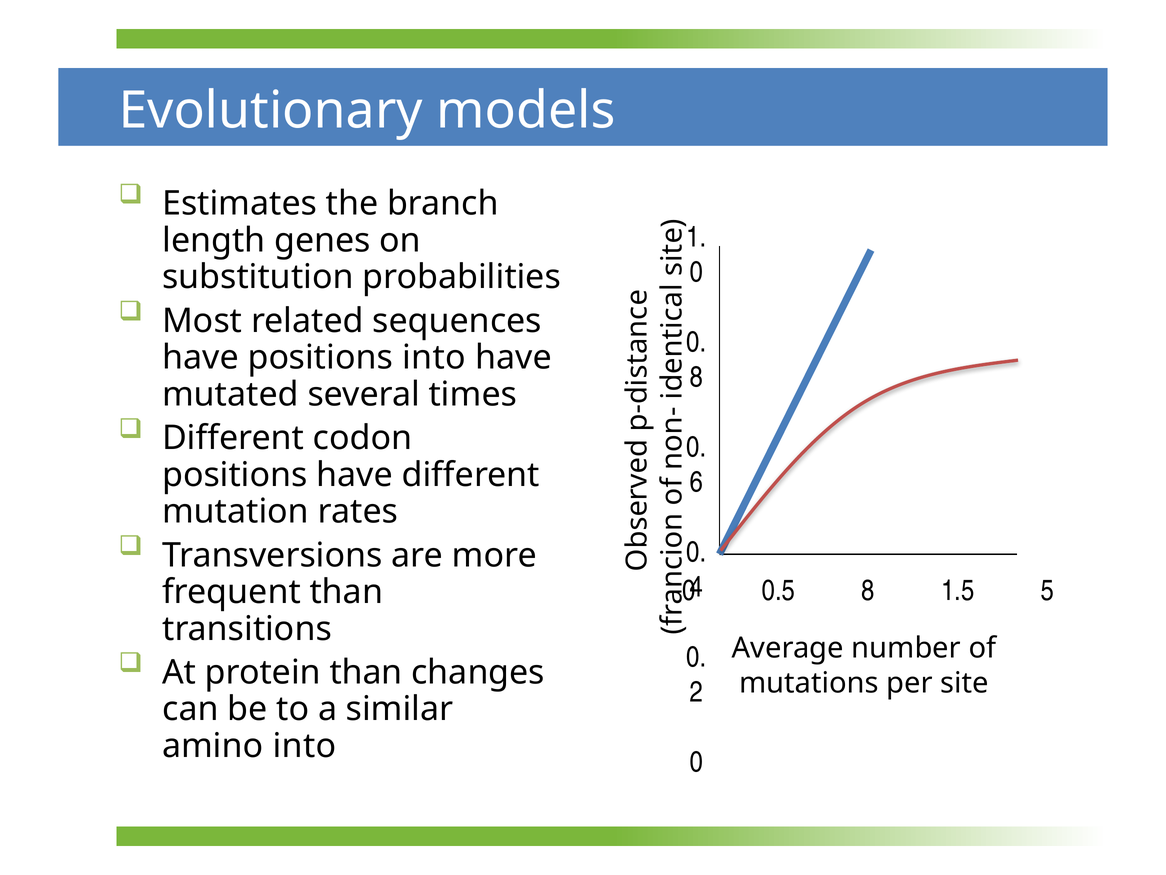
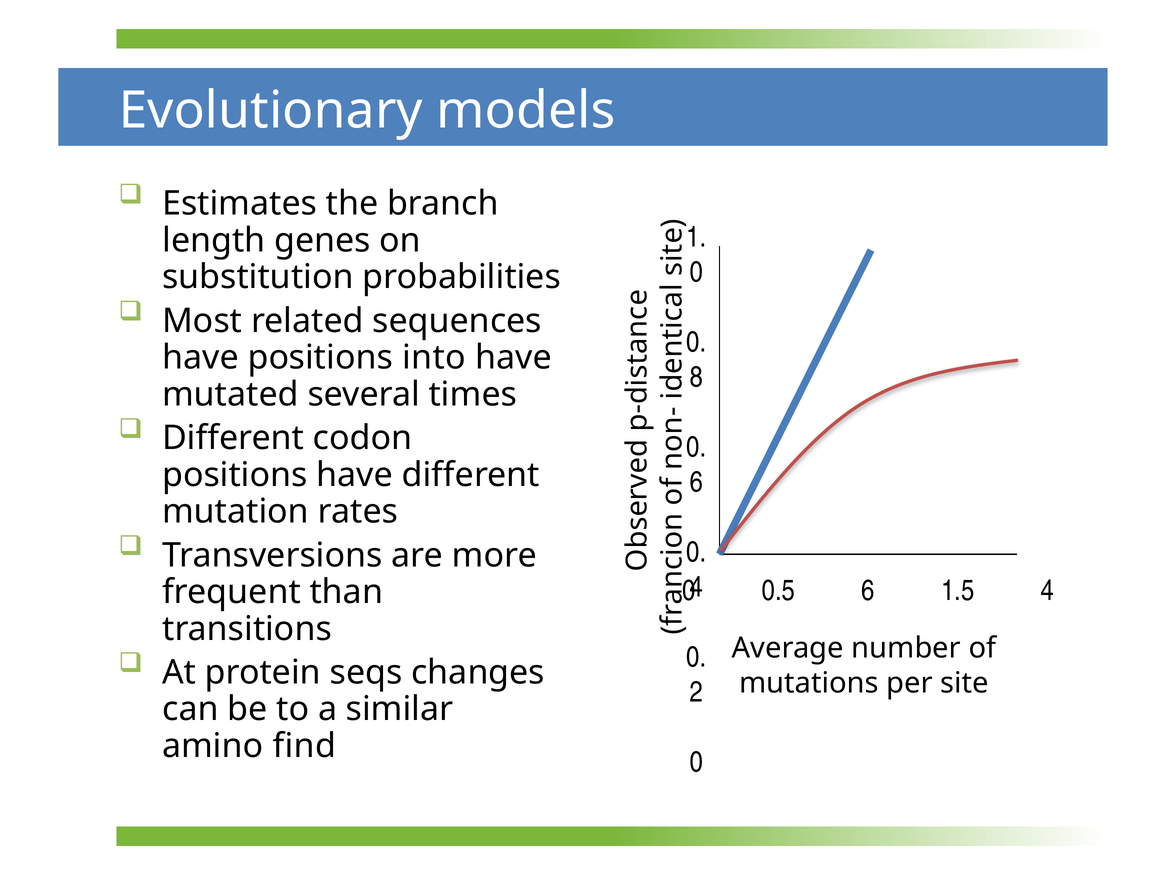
0.5 8: 8 -> 6
1.5 5: 5 -> 4
protein than: than -> seqs
amino into: into -> find
